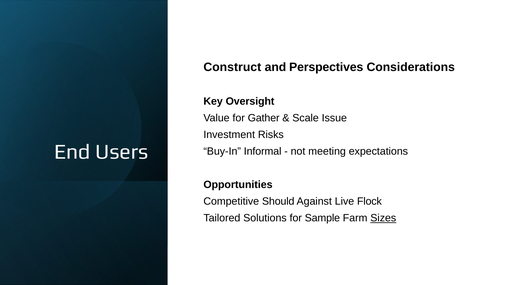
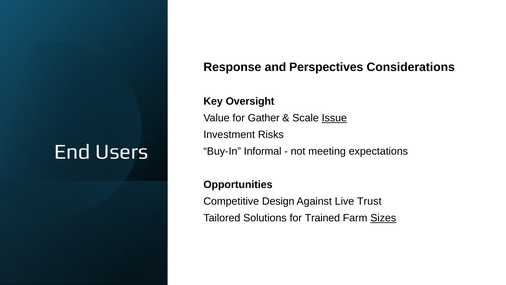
Construct: Construct -> Response
Issue underline: none -> present
Should: Should -> Design
Flock: Flock -> Trust
Sample: Sample -> Trained
